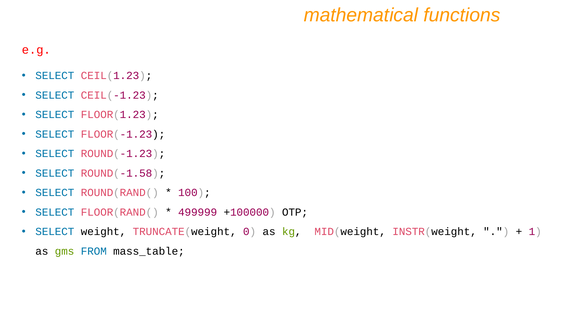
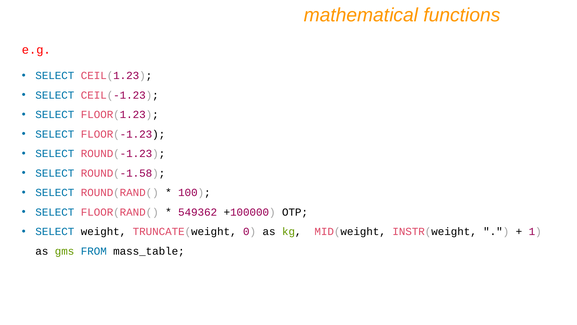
499999: 499999 -> 549362
